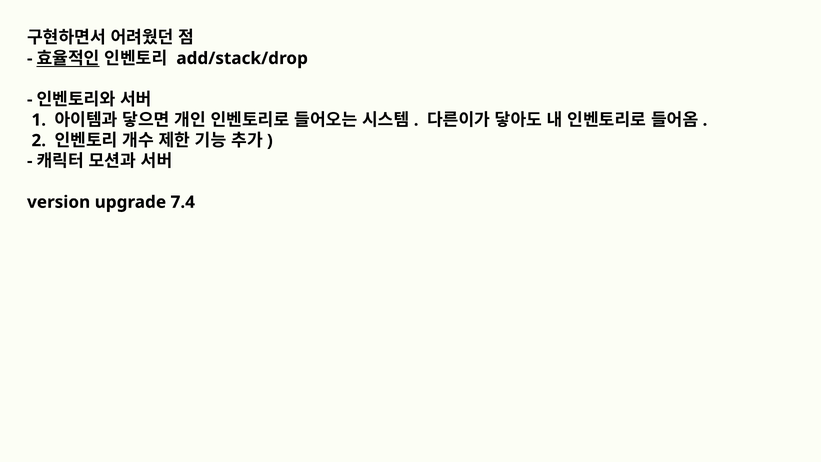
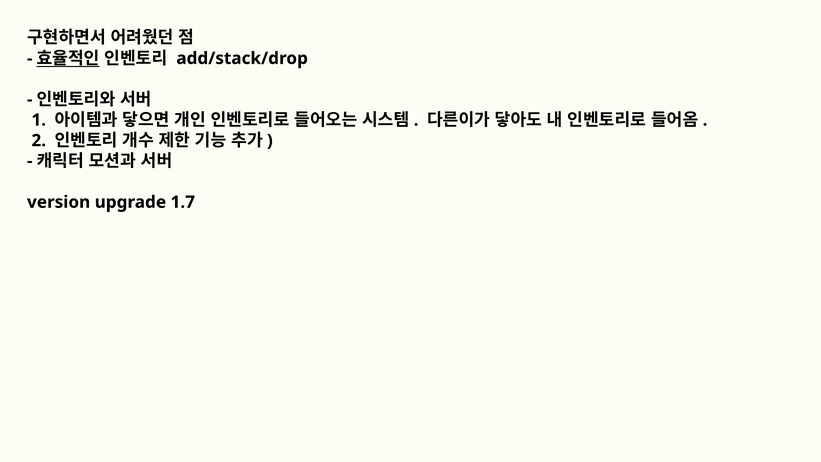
7.4: 7.4 -> 1.7
